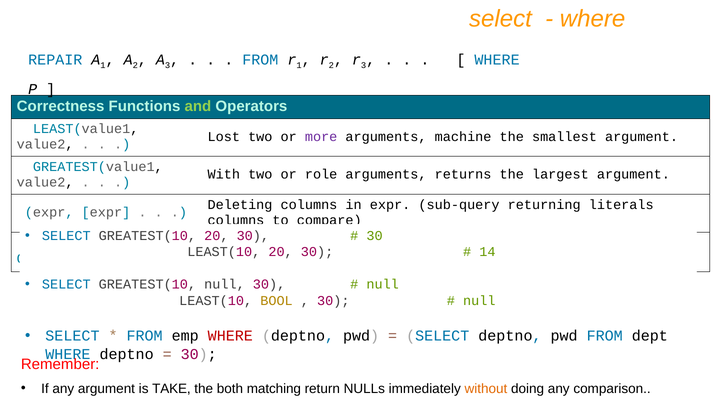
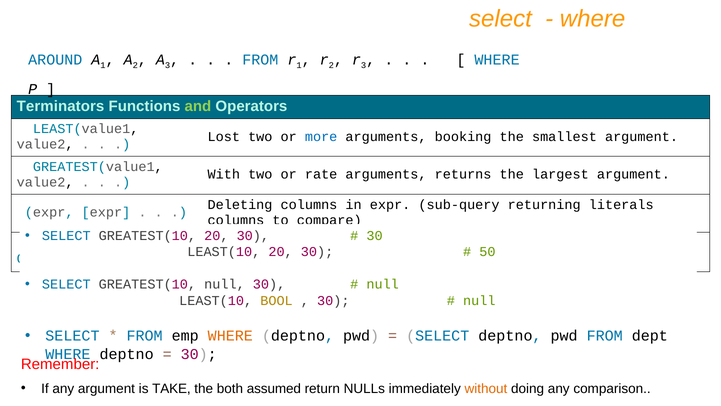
REPAIR: REPAIR -> AROUND
Correctness: Correctness -> Terminators
more colour: purple -> blue
machine: machine -> booking
role: role -> rate
14: 14 -> 50
WHERE at (230, 336) colour: red -> orange
matching: matching -> assumed
